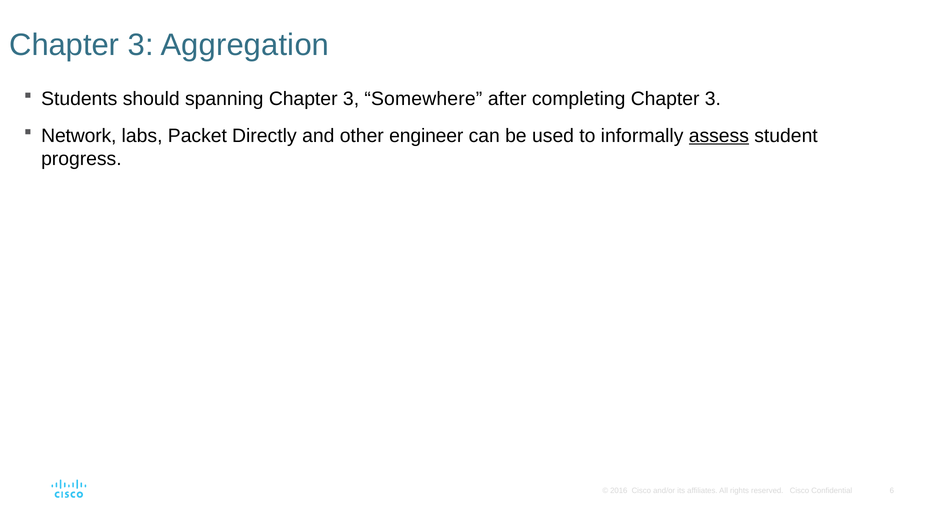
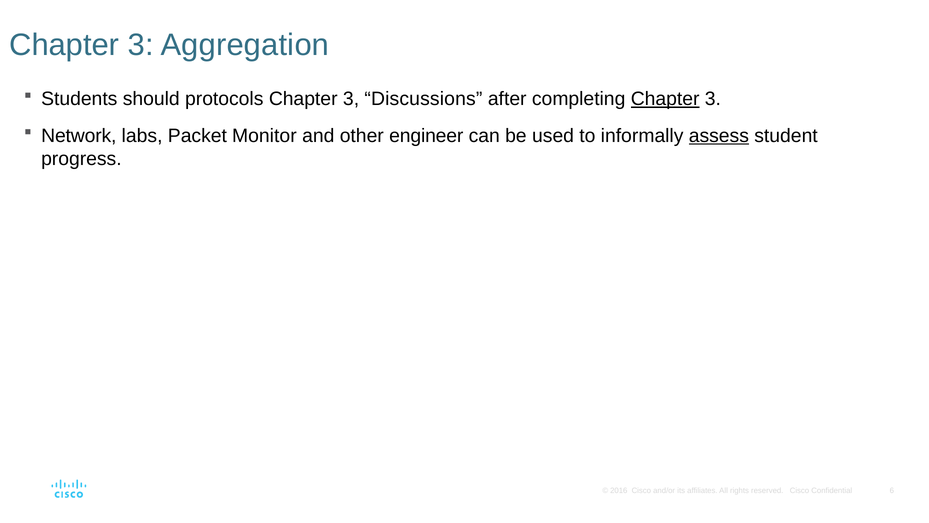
spanning: spanning -> protocols
Somewhere: Somewhere -> Discussions
Chapter at (665, 99) underline: none -> present
Directly: Directly -> Monitor
